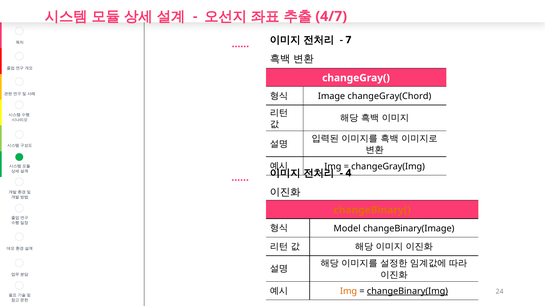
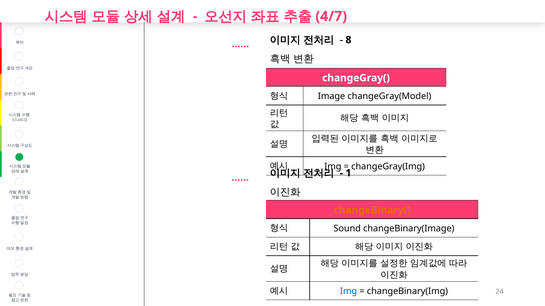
7: 7 -> 8
changeGray(Chord: changeGray(Chord -> changeGray(Model
4: 4 -> 1
Model: Model -> Sound
Img at (348, 292) colour: orange -> blue
changeBinary(Img underline: present -> none
